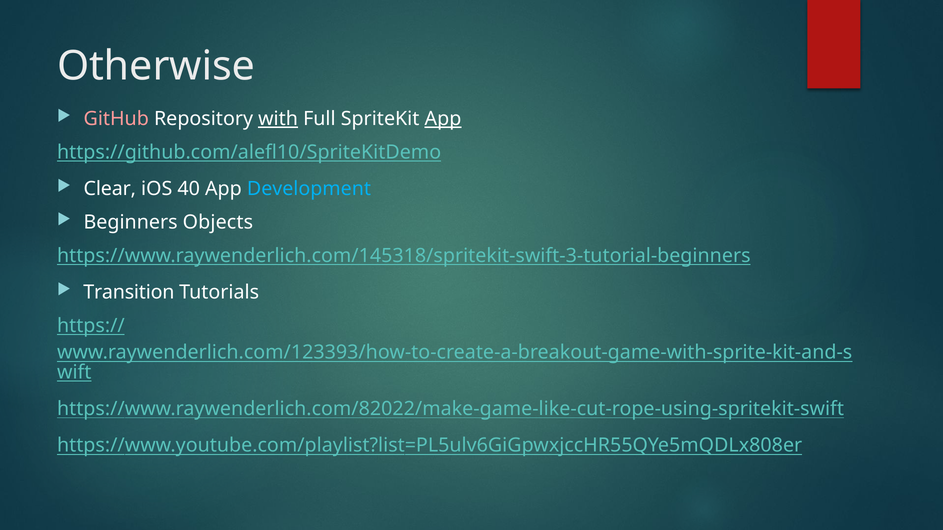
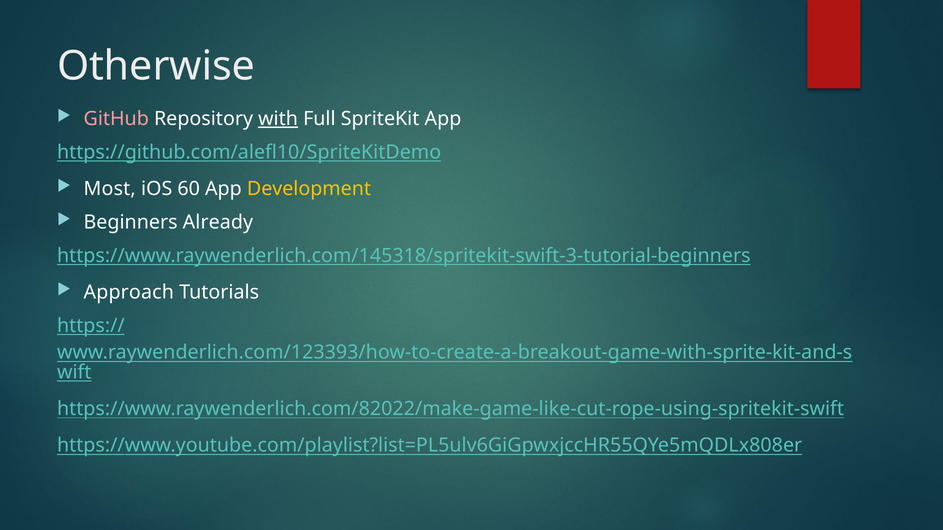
App at (443, 119) underline: present -> none
Clear: Clear -> Most
40: 40 -> 60
Development colour: light blue -> yellow
Objects: Objects -> Already
Transition: Transition -> Approach
